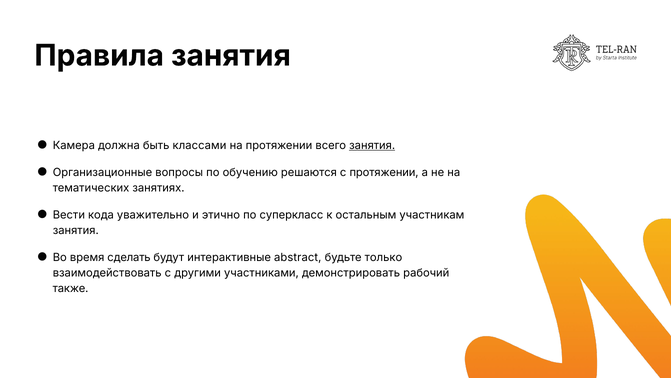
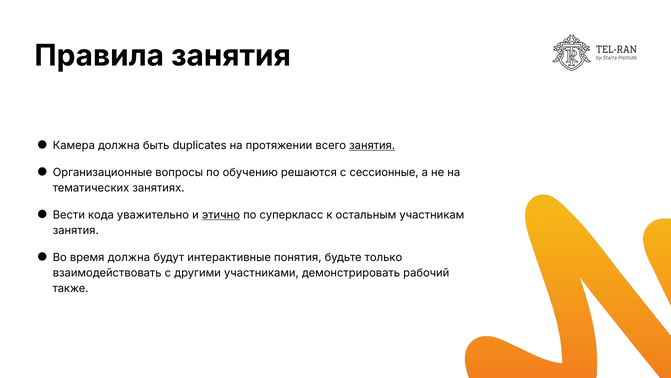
классами: классами -> duplicates
с протяжении: протяжении -> сессионные
этично underline: none -> present
время сделать: сделать -> должна
abstract: abstract -> понятия
